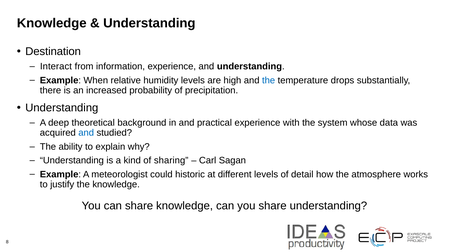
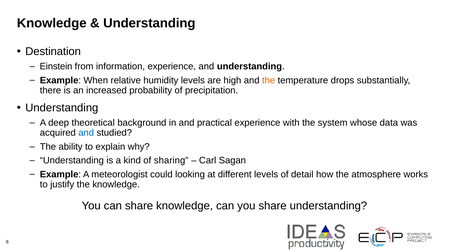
Interact: Interact -> Einstein
the at (269, 80) colour: blue -> orange
historic: historic -> looking
